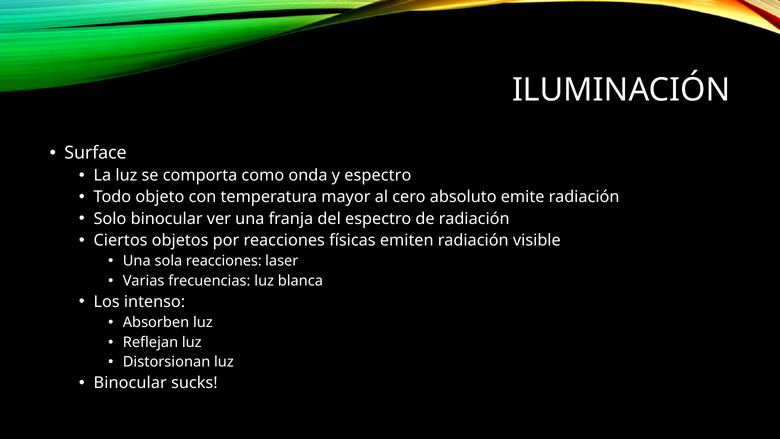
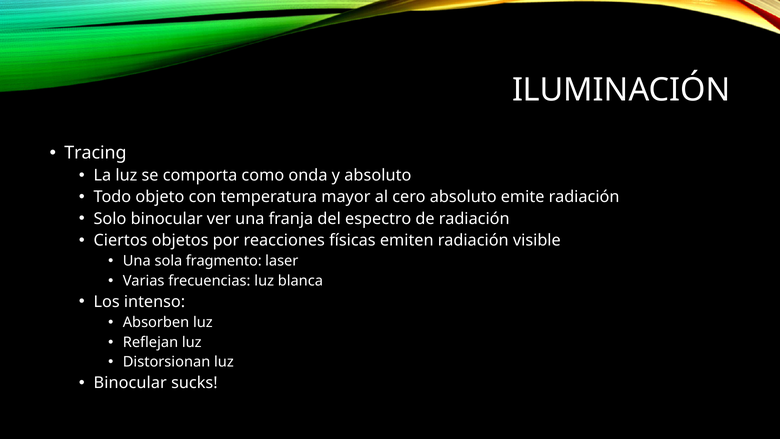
Surface: Surface -> Tracing
y espectro: espectro -> absoluto
sola reacciones: reacciones -> fragmento
